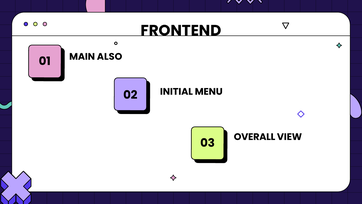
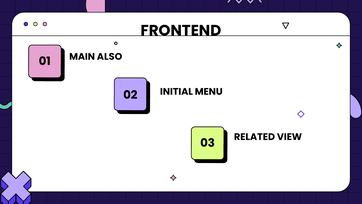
OVERALL: OVERALL -> RELATED
